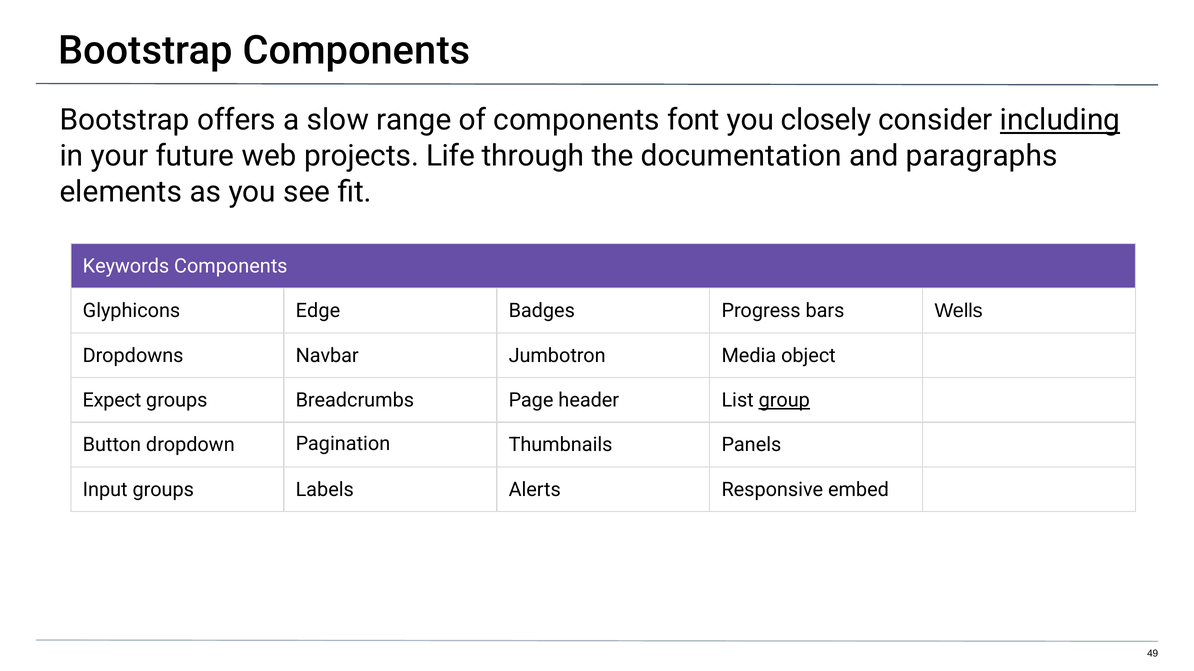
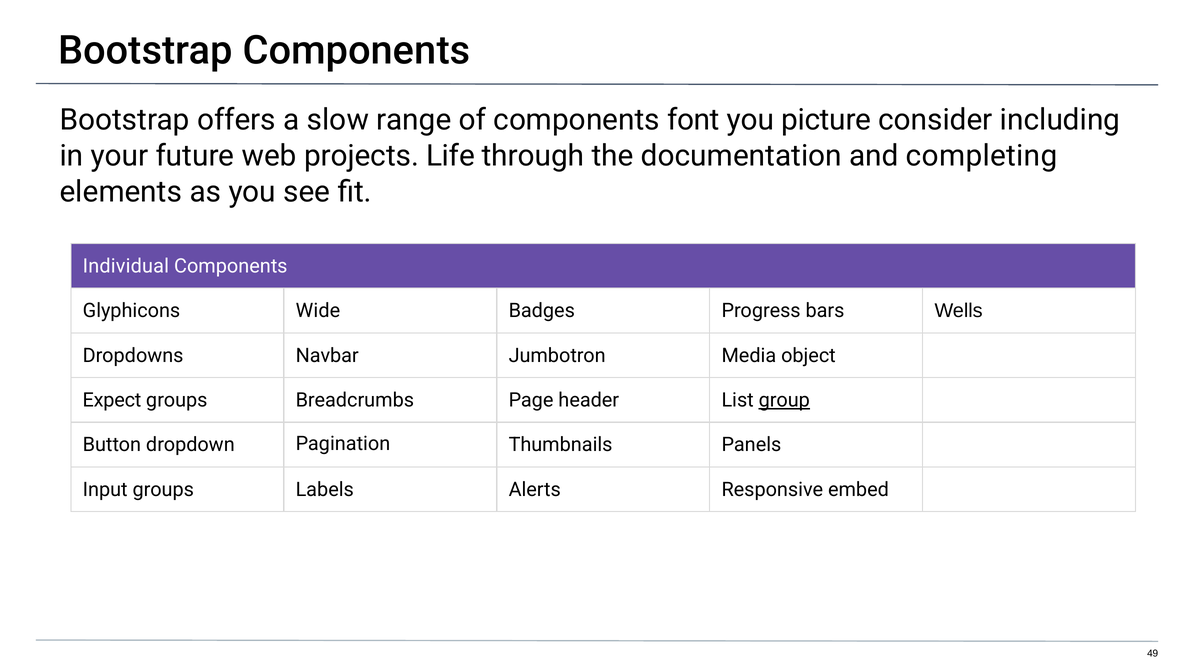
closely: closely -> picture
including underline: present -> none
paragraphs: paragraphs -> completing
Keywords: Keywords -> Individual
Edge: Edge -> Wide
